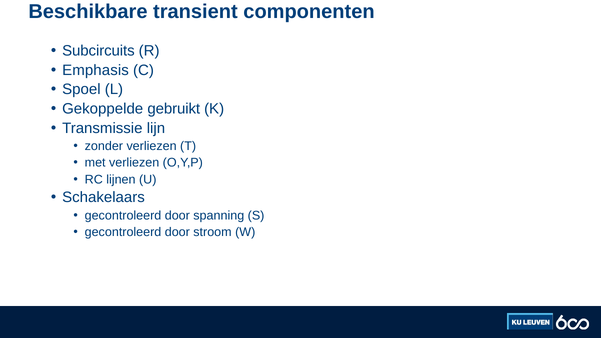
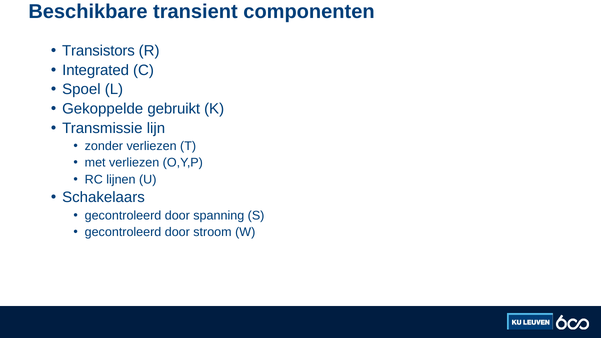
Subcircuits: Subcircuits -> Transistors
Emphasis: Emphasis -> Integrated
